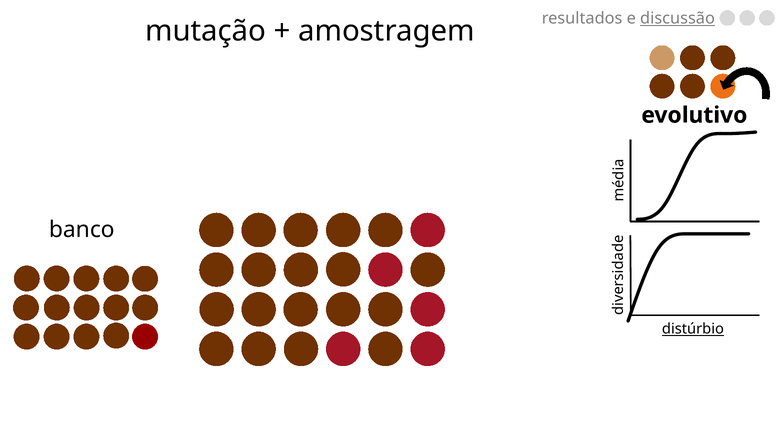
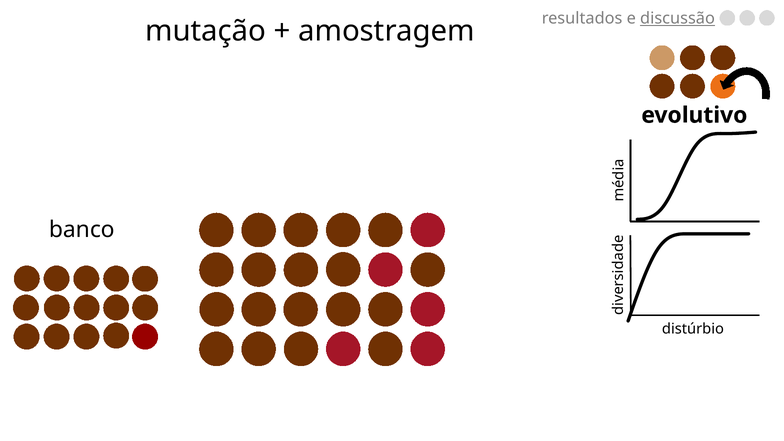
distúrbio underline: present -> none
